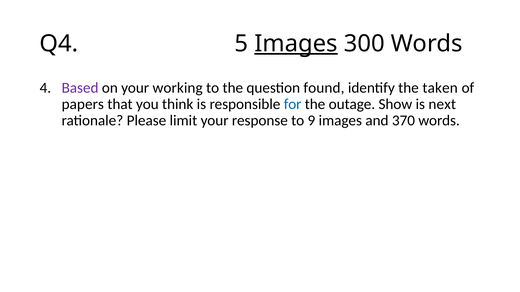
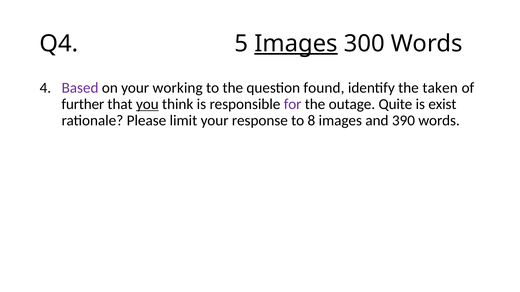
papers: papers -> further
you underline: none -> present
for colour: blue -> purple
Show: Show -> Quite
next: next -> exist
9: 9 -> 8
370: 370 -> 390
